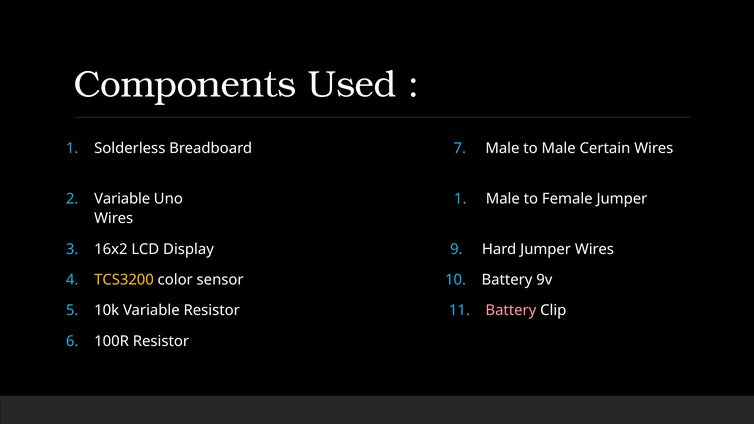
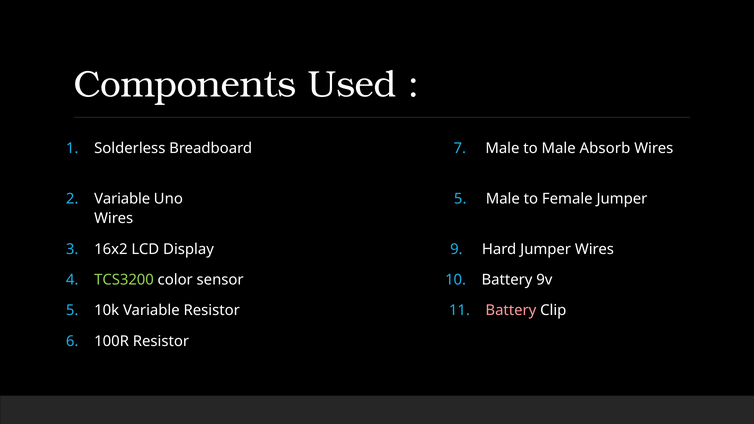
Certain: Certain -> Absorb
Uno 1: 1 -> 5
TCS3200 colour: yellow -> light green
